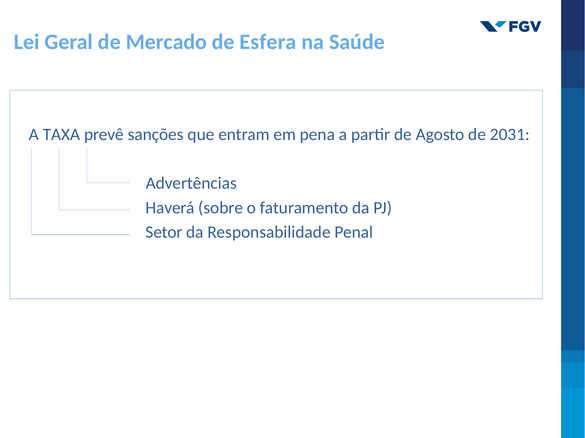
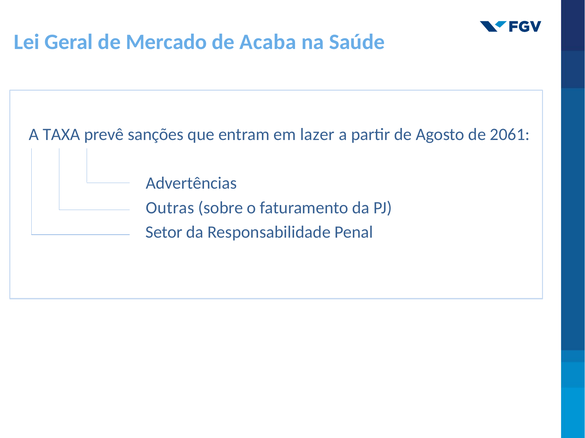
Esfera: Esfera -> Acaba
pena: pena -> lazer
2031: 2031 -> 2061
Haverá: Haverá -> Outras
